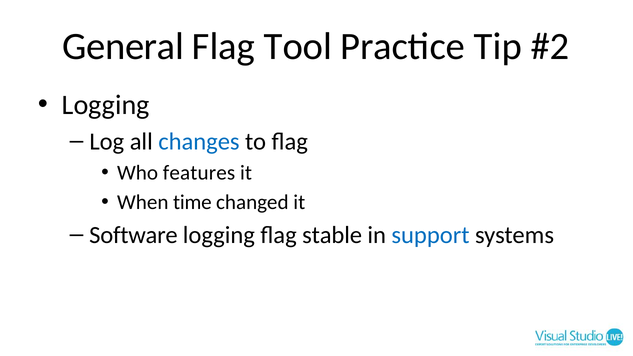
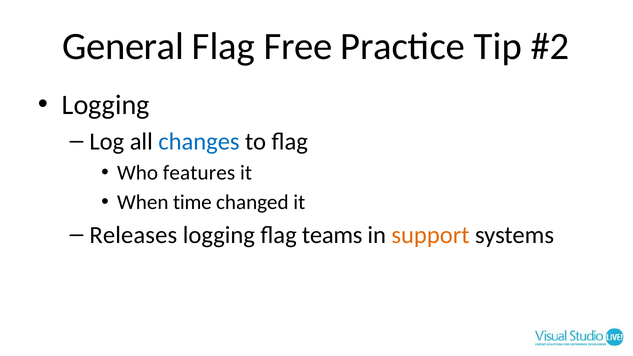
Tool: Tool -> Free
Software: Software -> Releases
stable: stable -> teams
support colour: blue -> orange
